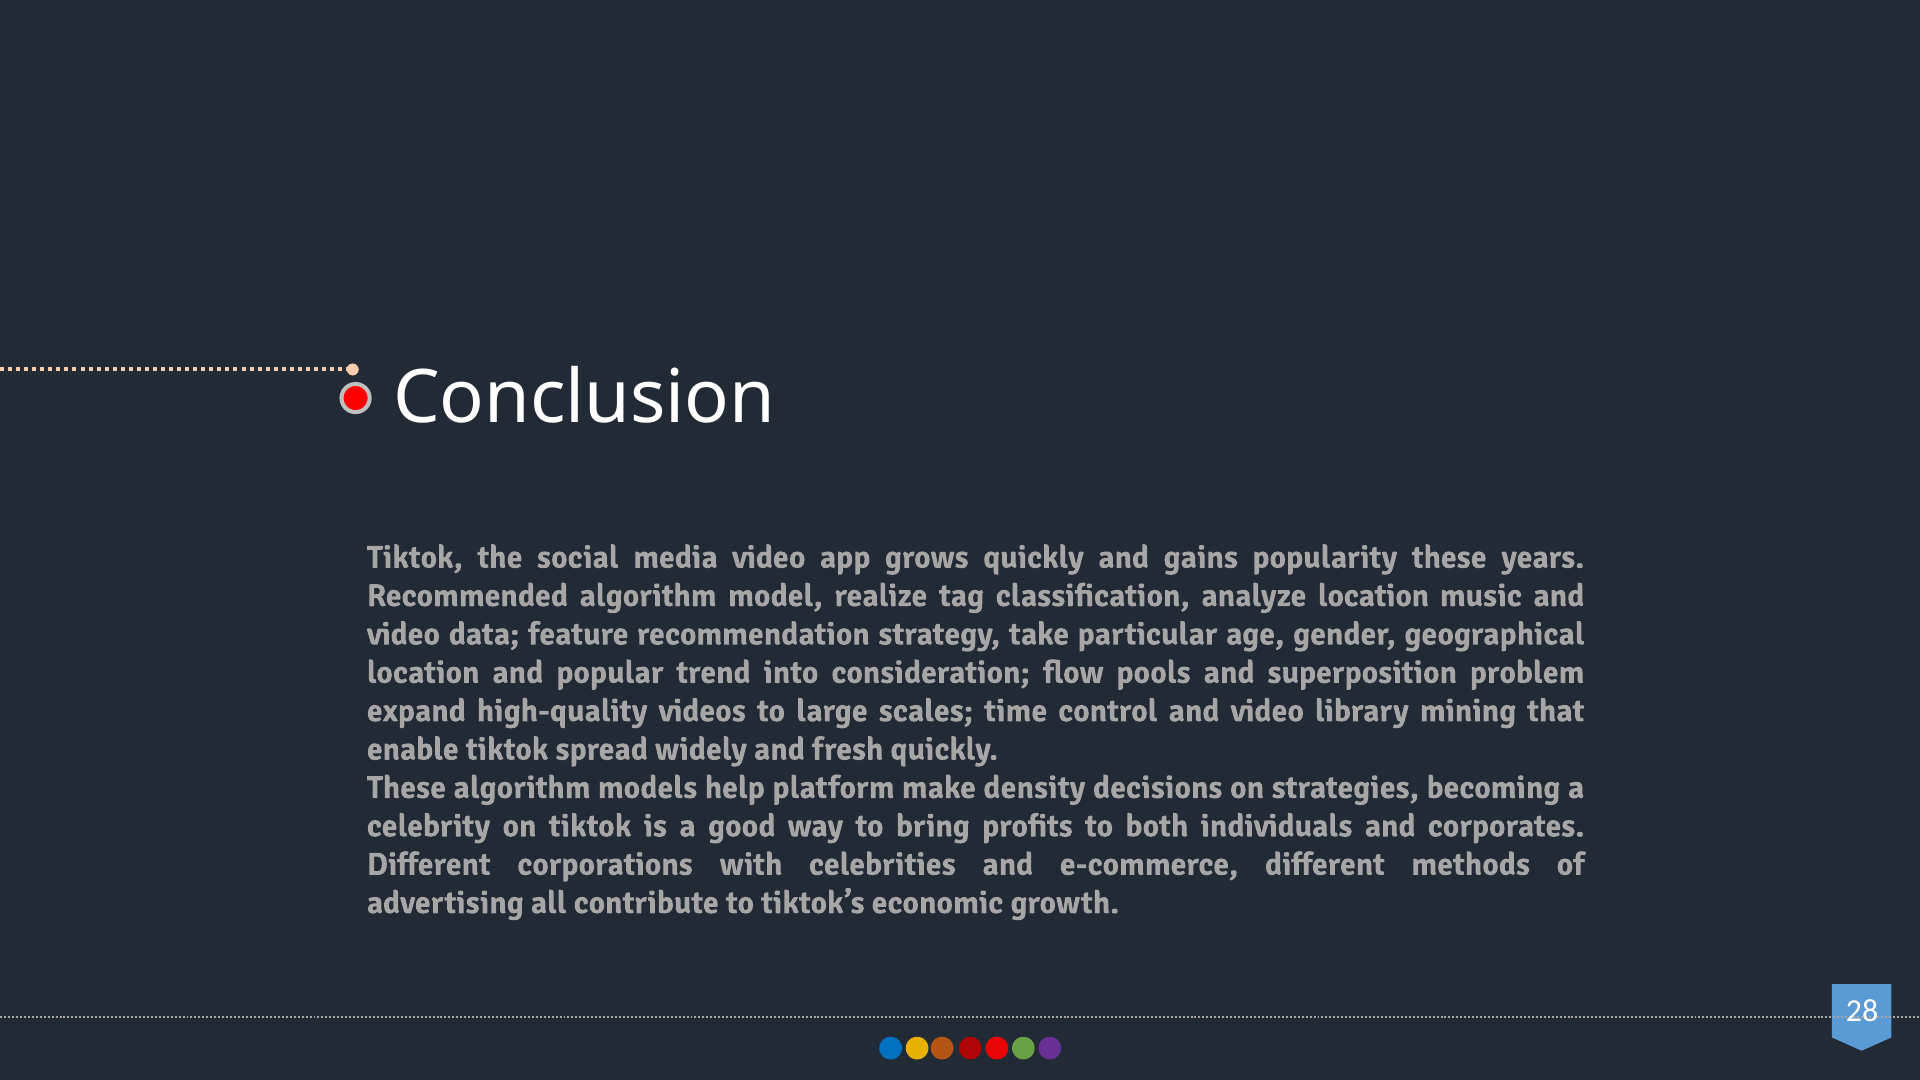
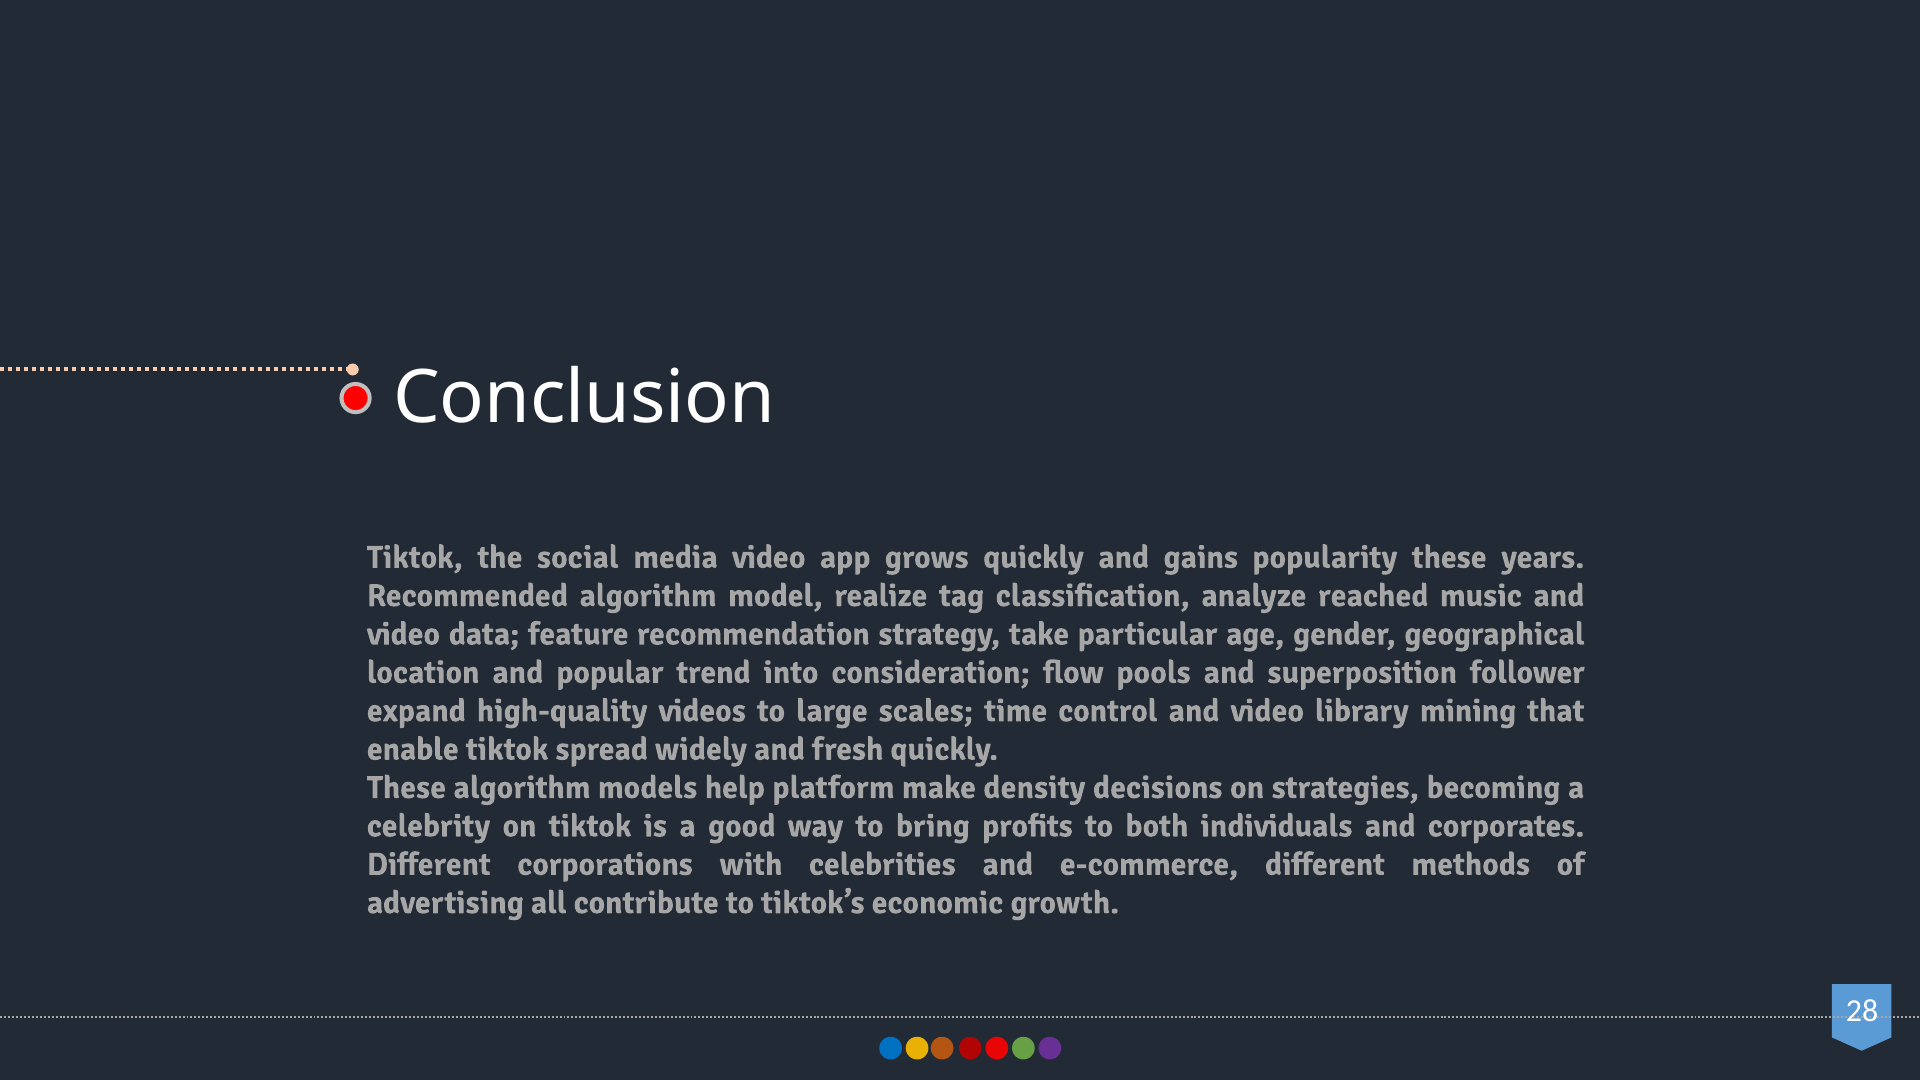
analyze location: location -> reached
problem: problem -> follower
